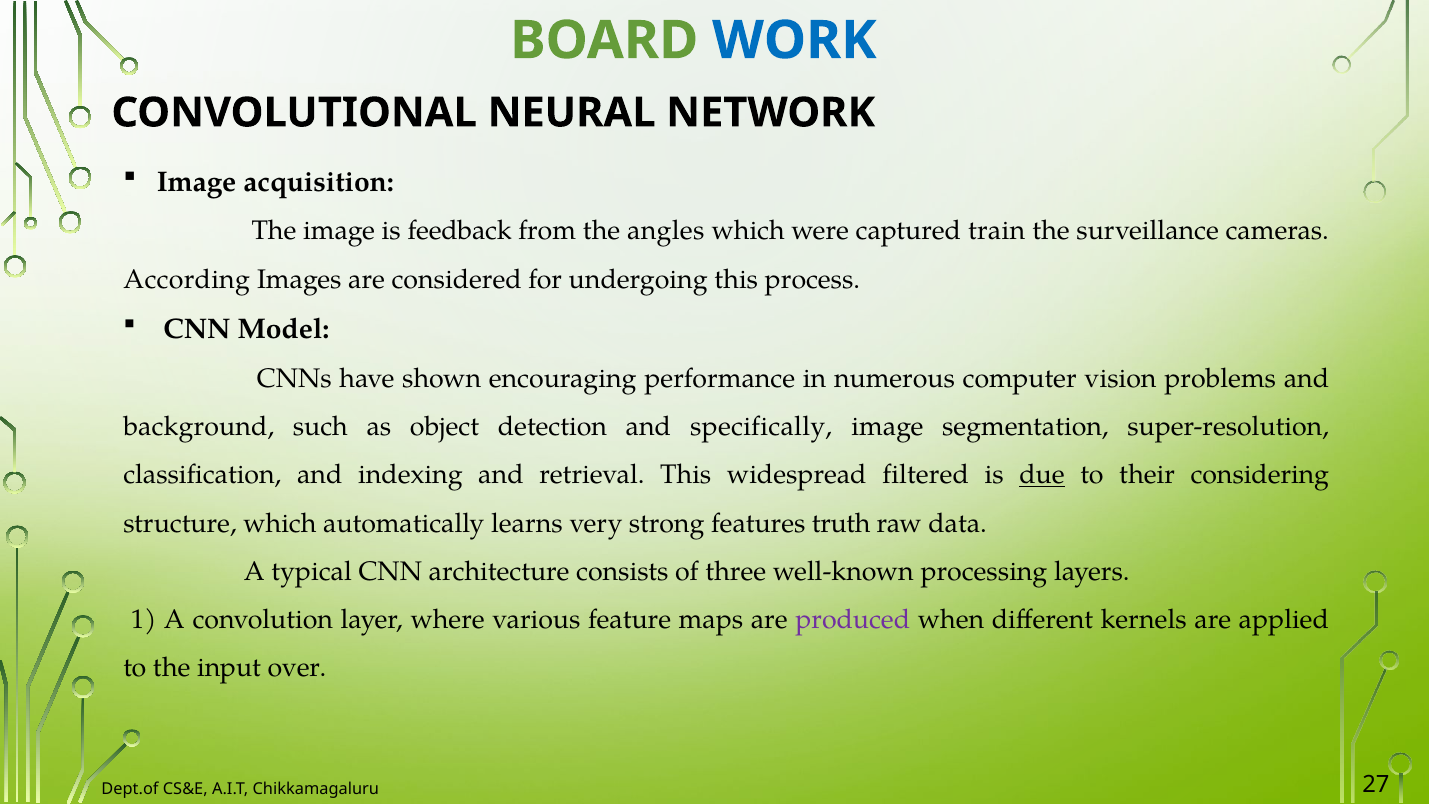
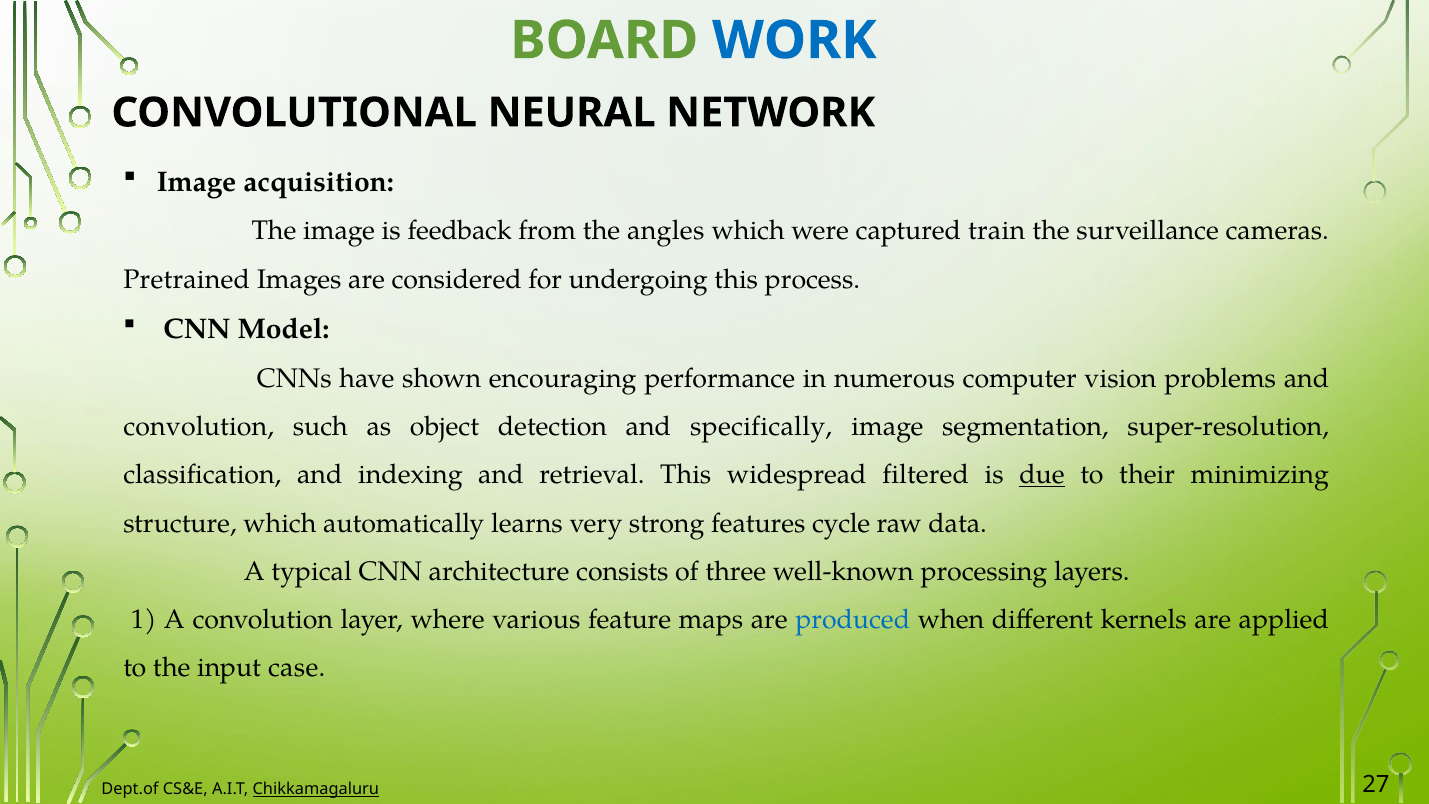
According: According -> Pretrained
background at (199, 427): background -> convolution
considering: considering -> minimizing
truth: truth -> cycle
produced colour: purple -> blue
over: over -> case
Chikkamagaluru underline: none -> present
